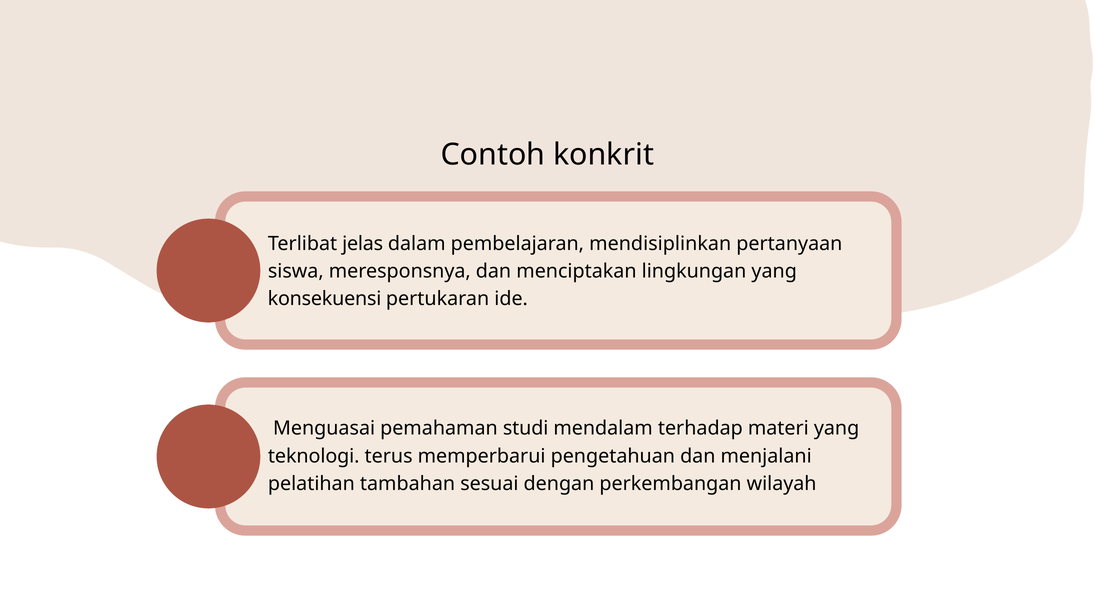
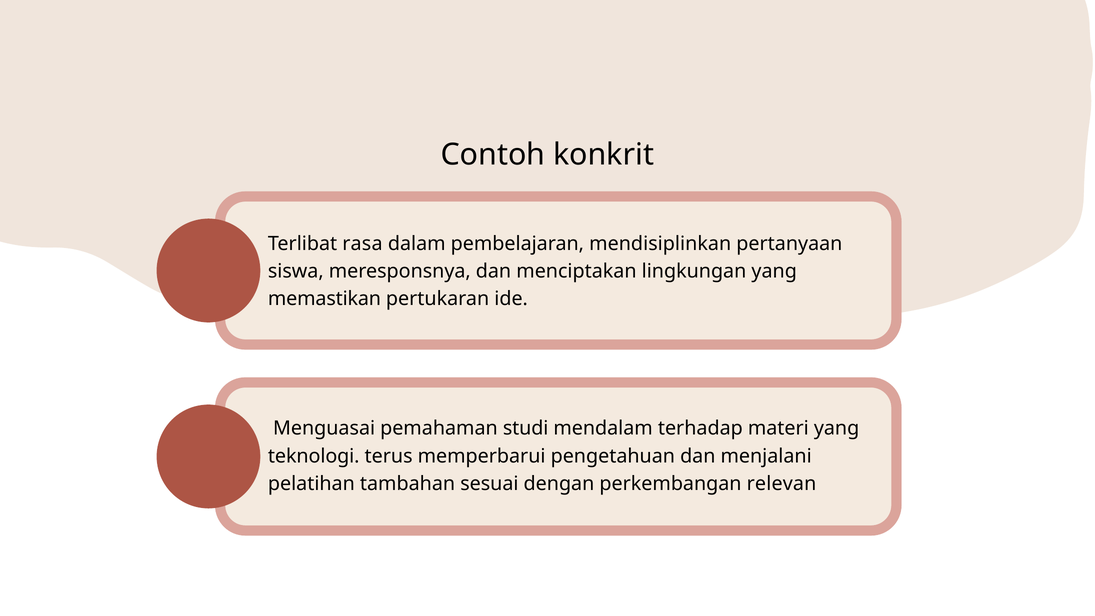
jelas: jelas -> rasa
konsekuensi: konsekuensi -> memastikan
wilayah: wilayah -> relevan
